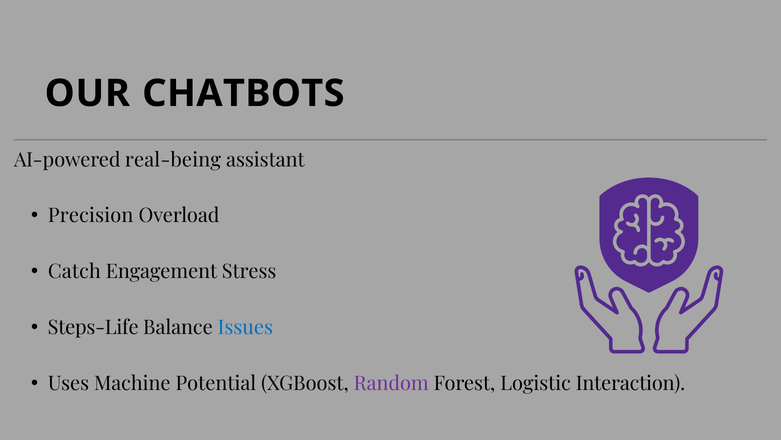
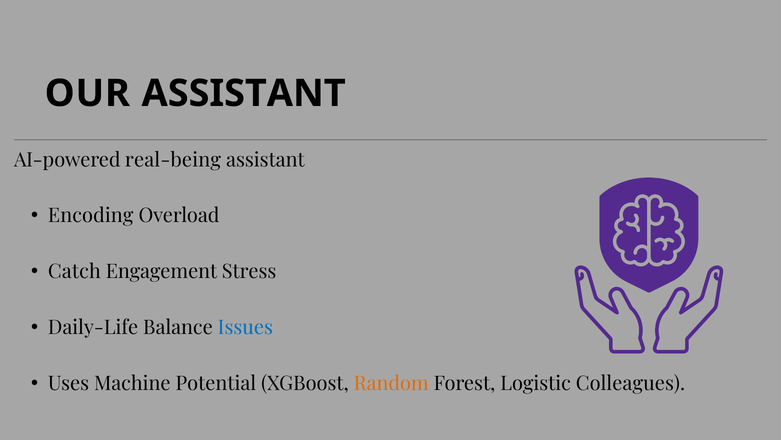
OUR CHATBOTS: CHATBOTS -> ASSISTANT
Precision: Precision -> Encoding
Steps-Life: Steps-Life -> Daily-Life
Random colour: purple -> orange
Interaction: Interaction -> Colleagues
